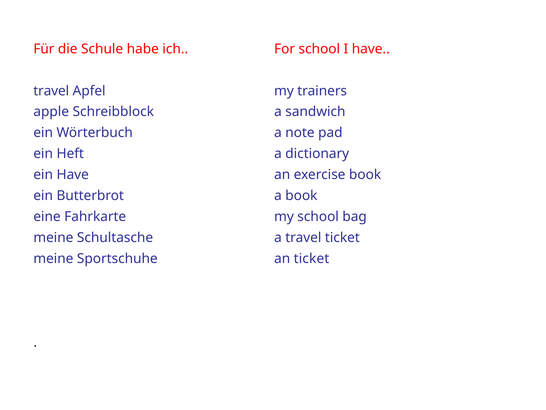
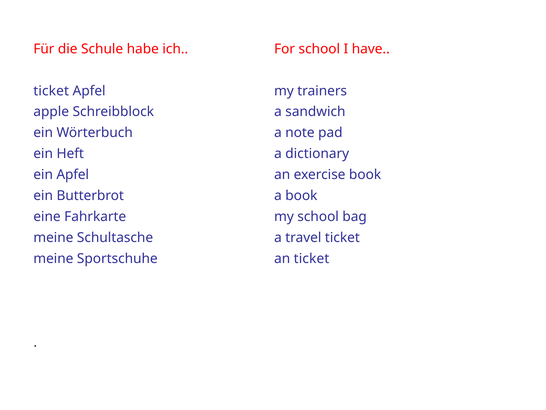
travel at (51, 91): travel -> ticket
ein Have: Have -> Apfel
